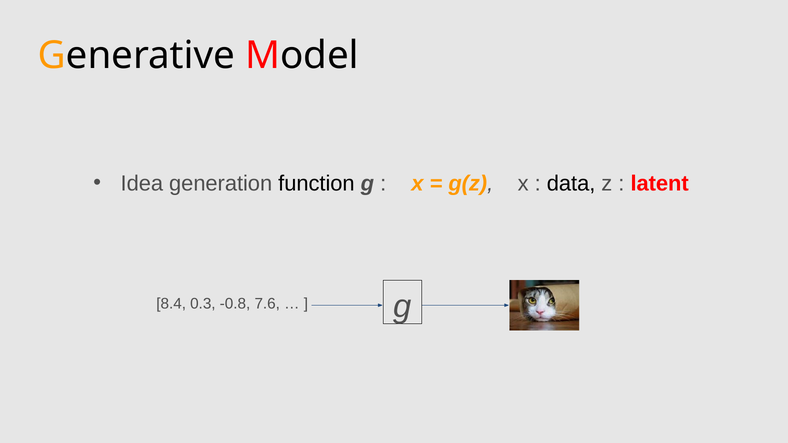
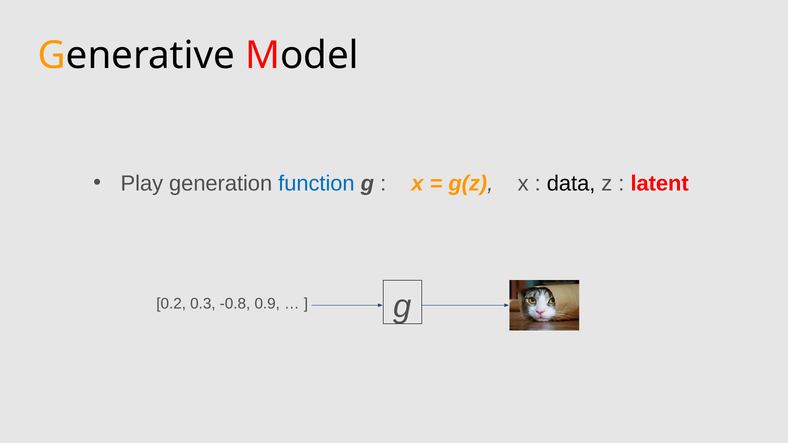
Idea: Idea -> Play
function colour: black -> blue
8.4: 8.4 -> 0.2
7.6: 7.6 -> 0.9
